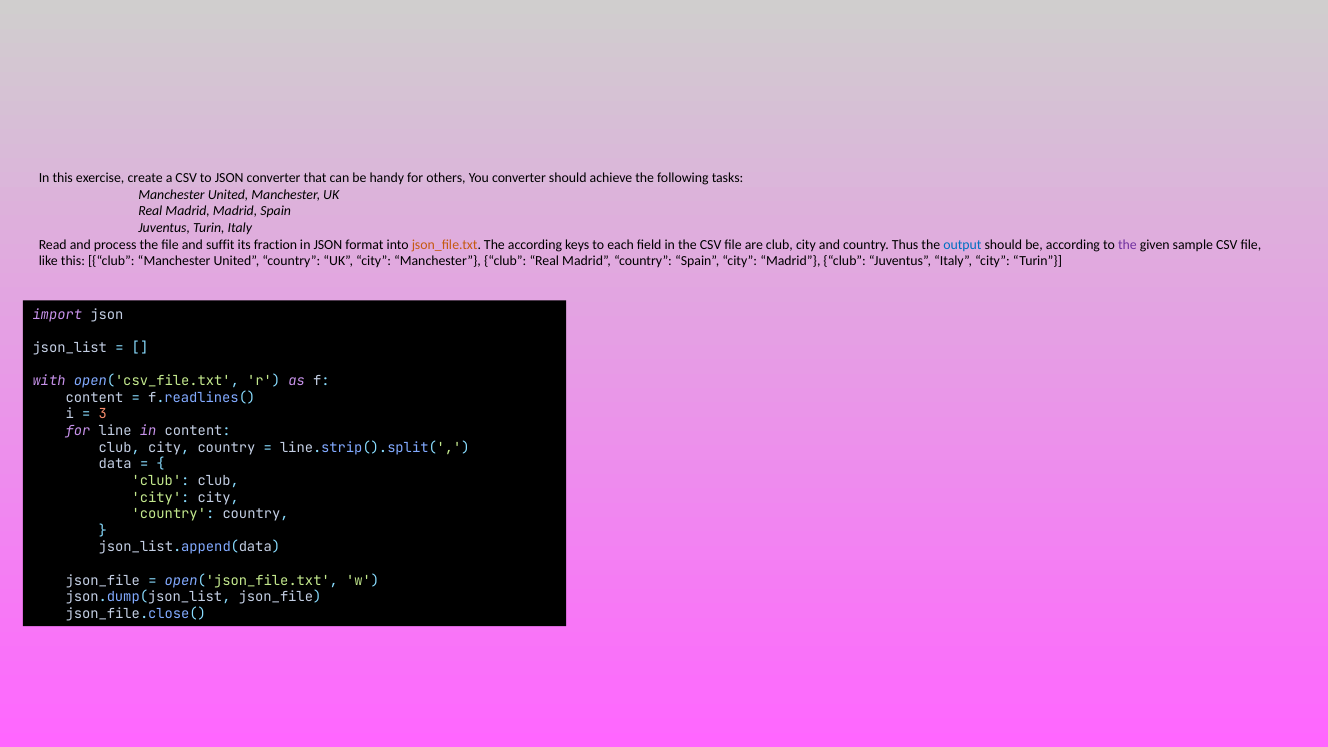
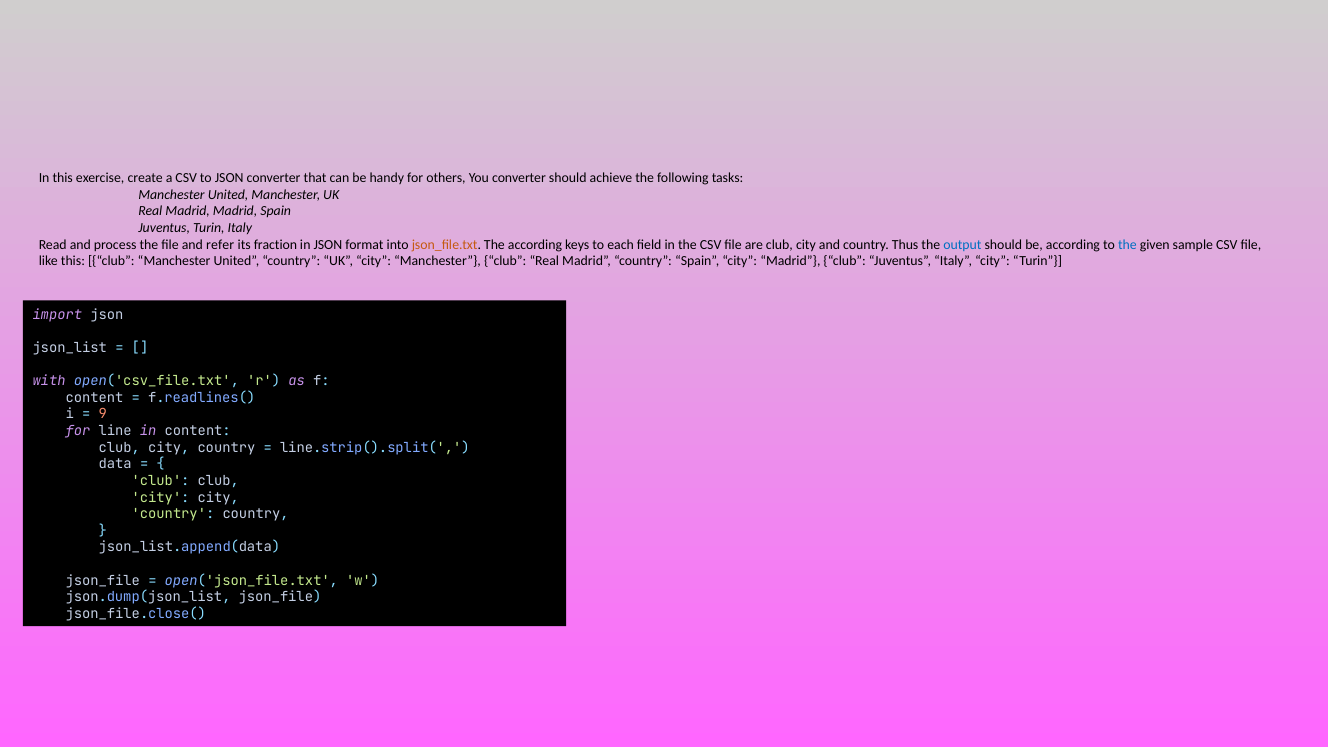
suffit: suffit -> refer
the at (1127, 245) colour: purple -> blue
3: 3 -> 9
